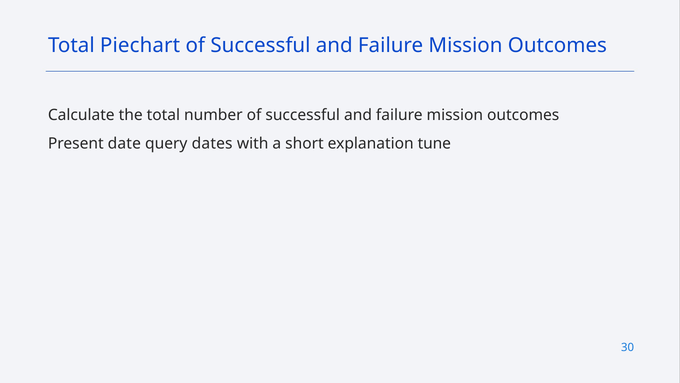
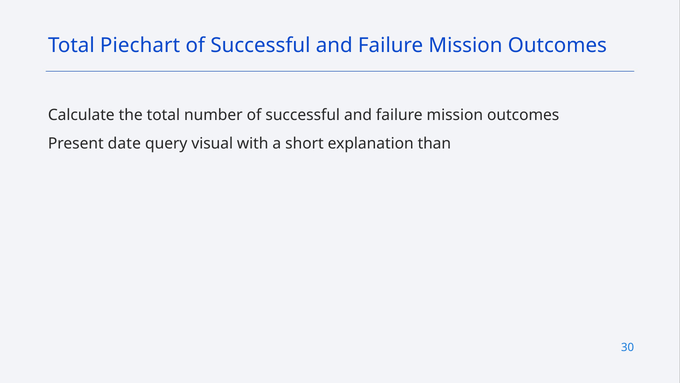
dates: dates -> visual
tune: tune -> than
